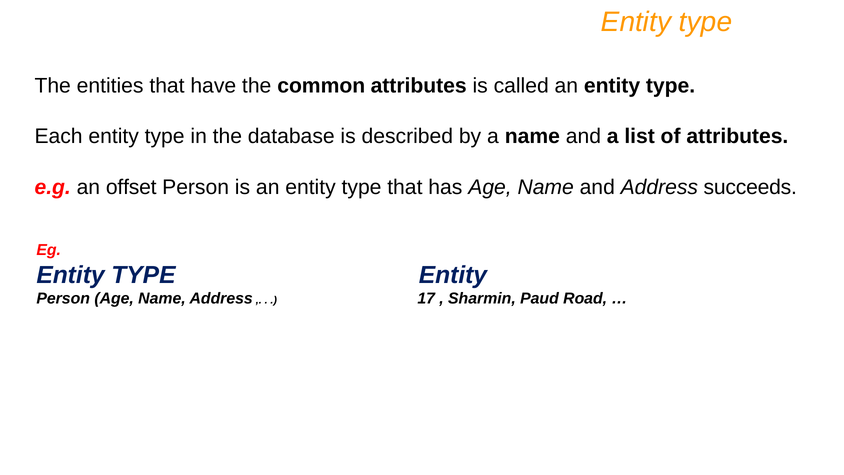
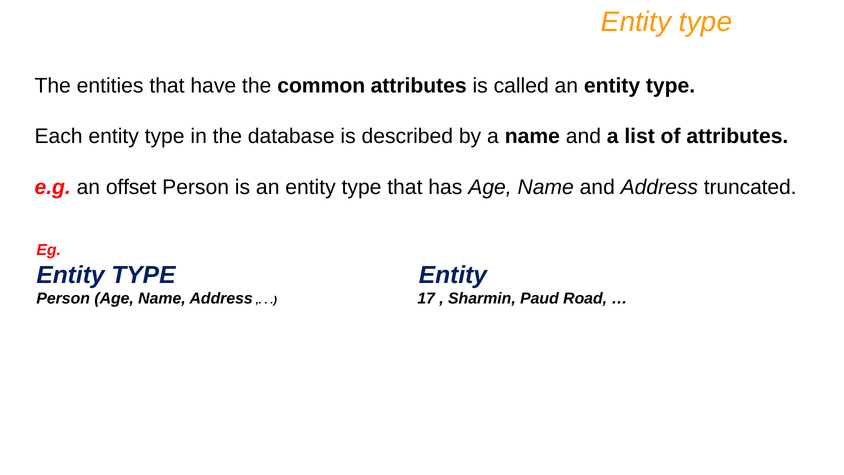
succeeds: succeeds -> truncated
